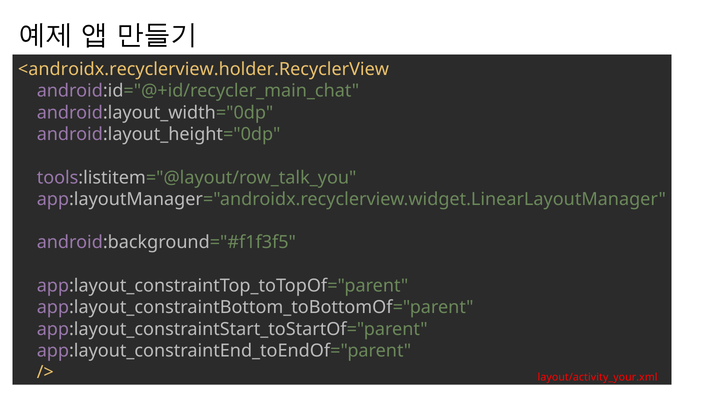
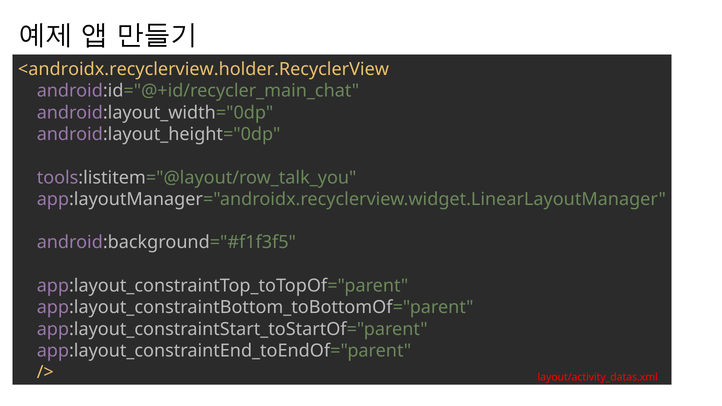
layout/activity_your.xml: layout/activity_your.xml -> layout/activity_datas.xml
